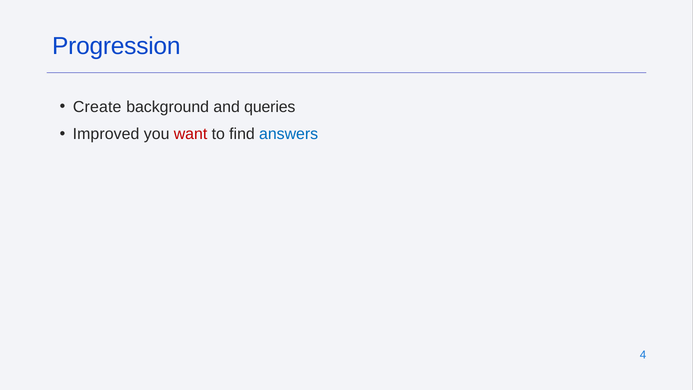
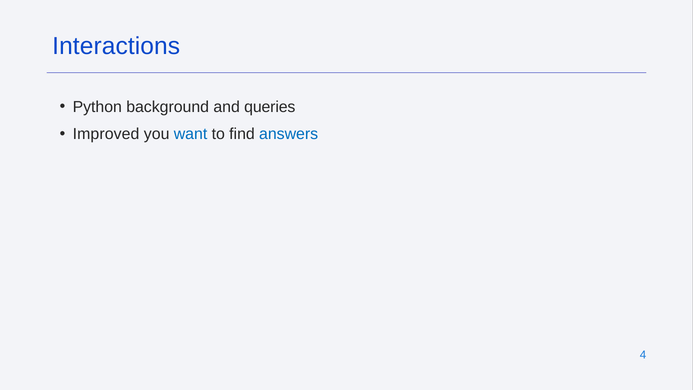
Progression: Progression -> Interactions
Create: Create -> Python
want colour: red -> blue
